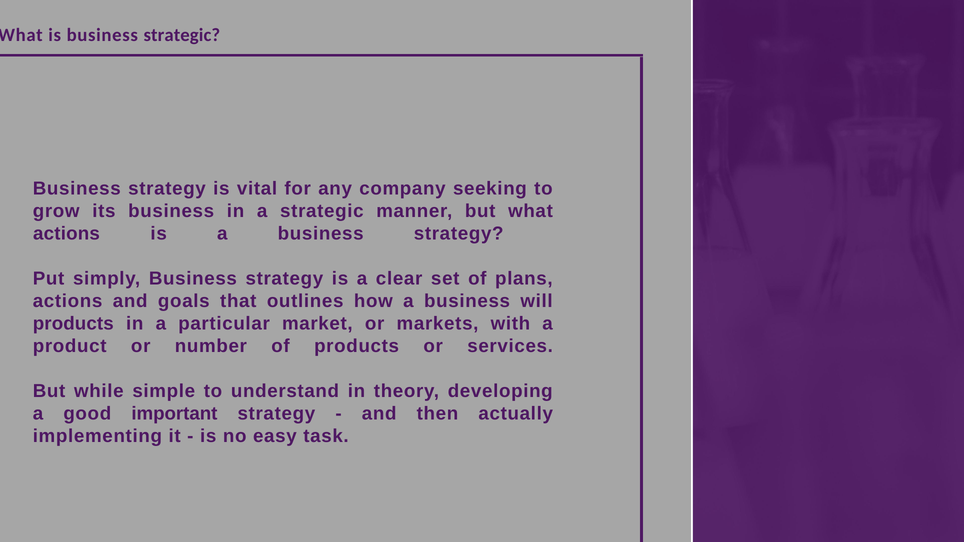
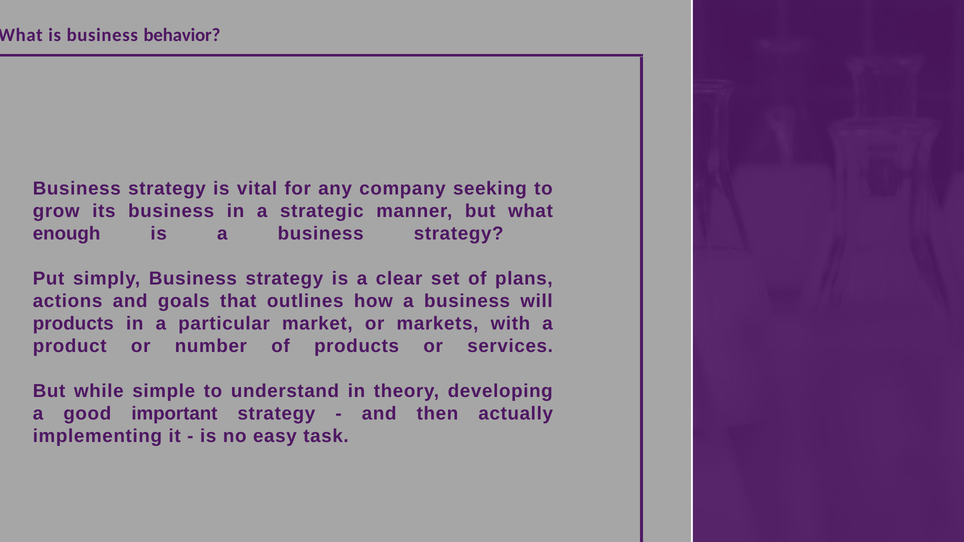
business strategic: strategic -> behavior
actions at (66, 234): actions -> enough
